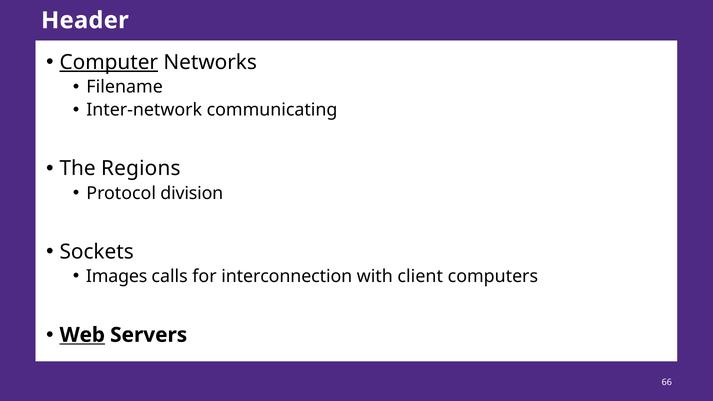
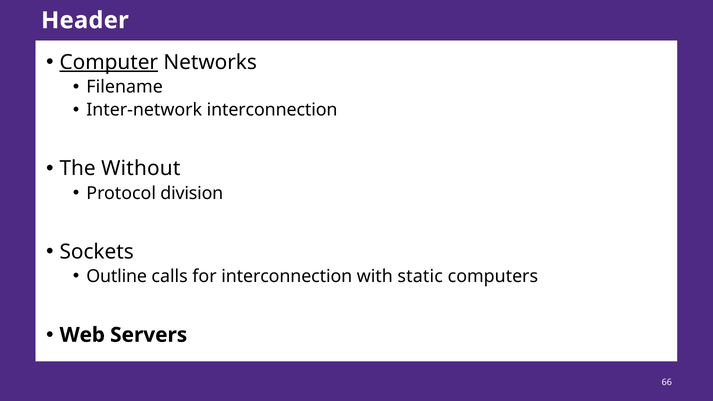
Inter-network communicating: communicating -> interconnection
Regions: Regions -> Without
Images: Images -> Outline
client: client -> static
Web underline: present -> none
